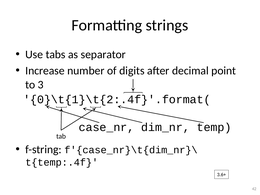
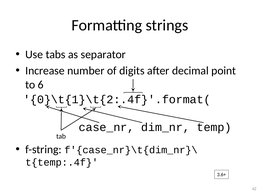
3: 3 -> 6
